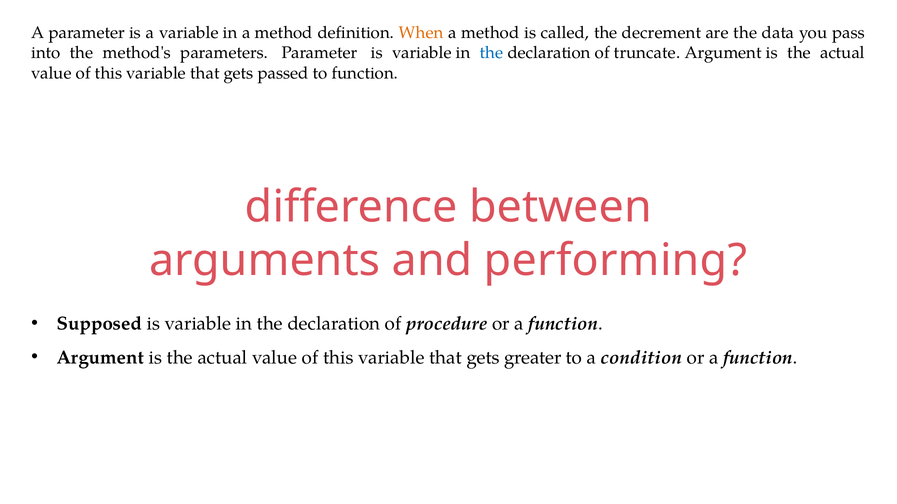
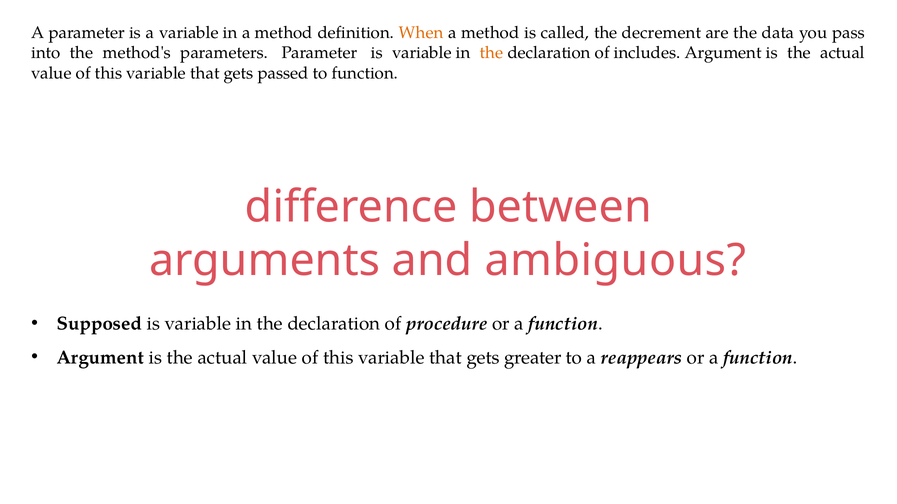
the at (492, 53) colour: blue -> orange
truncate: truncate -> includes
performing: performing -> ambiguous
condition: condition -> reappears
